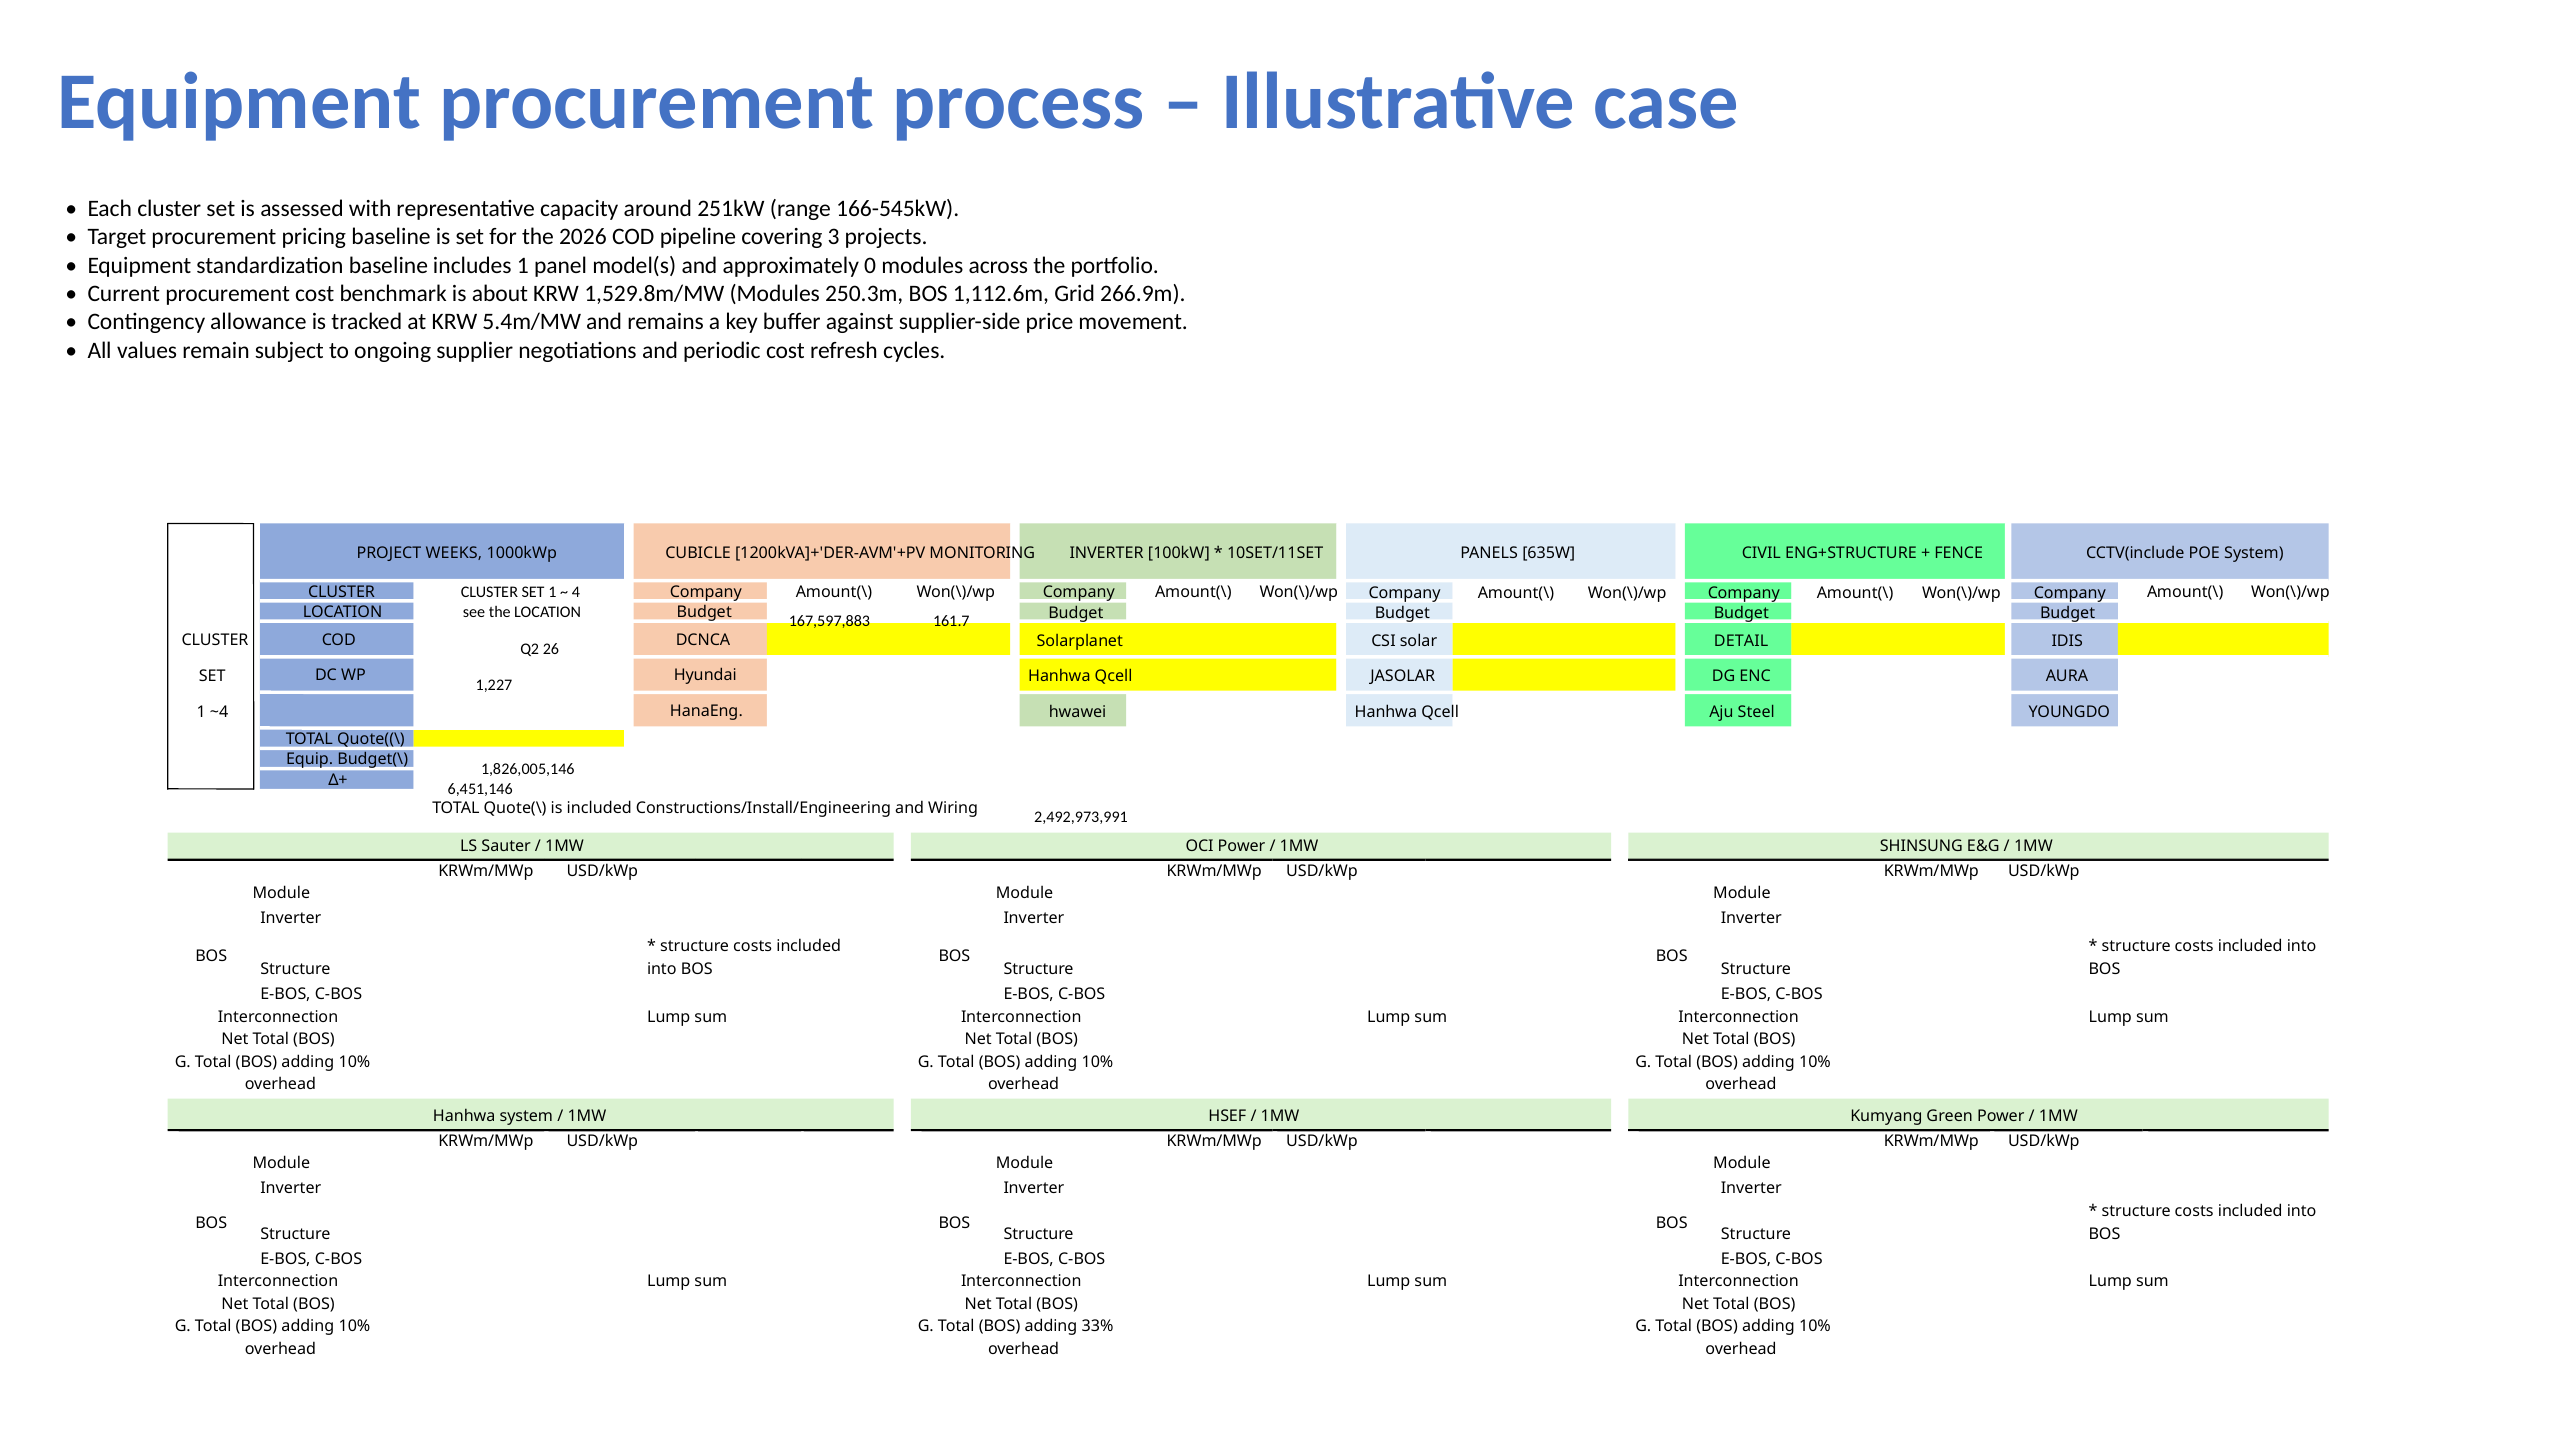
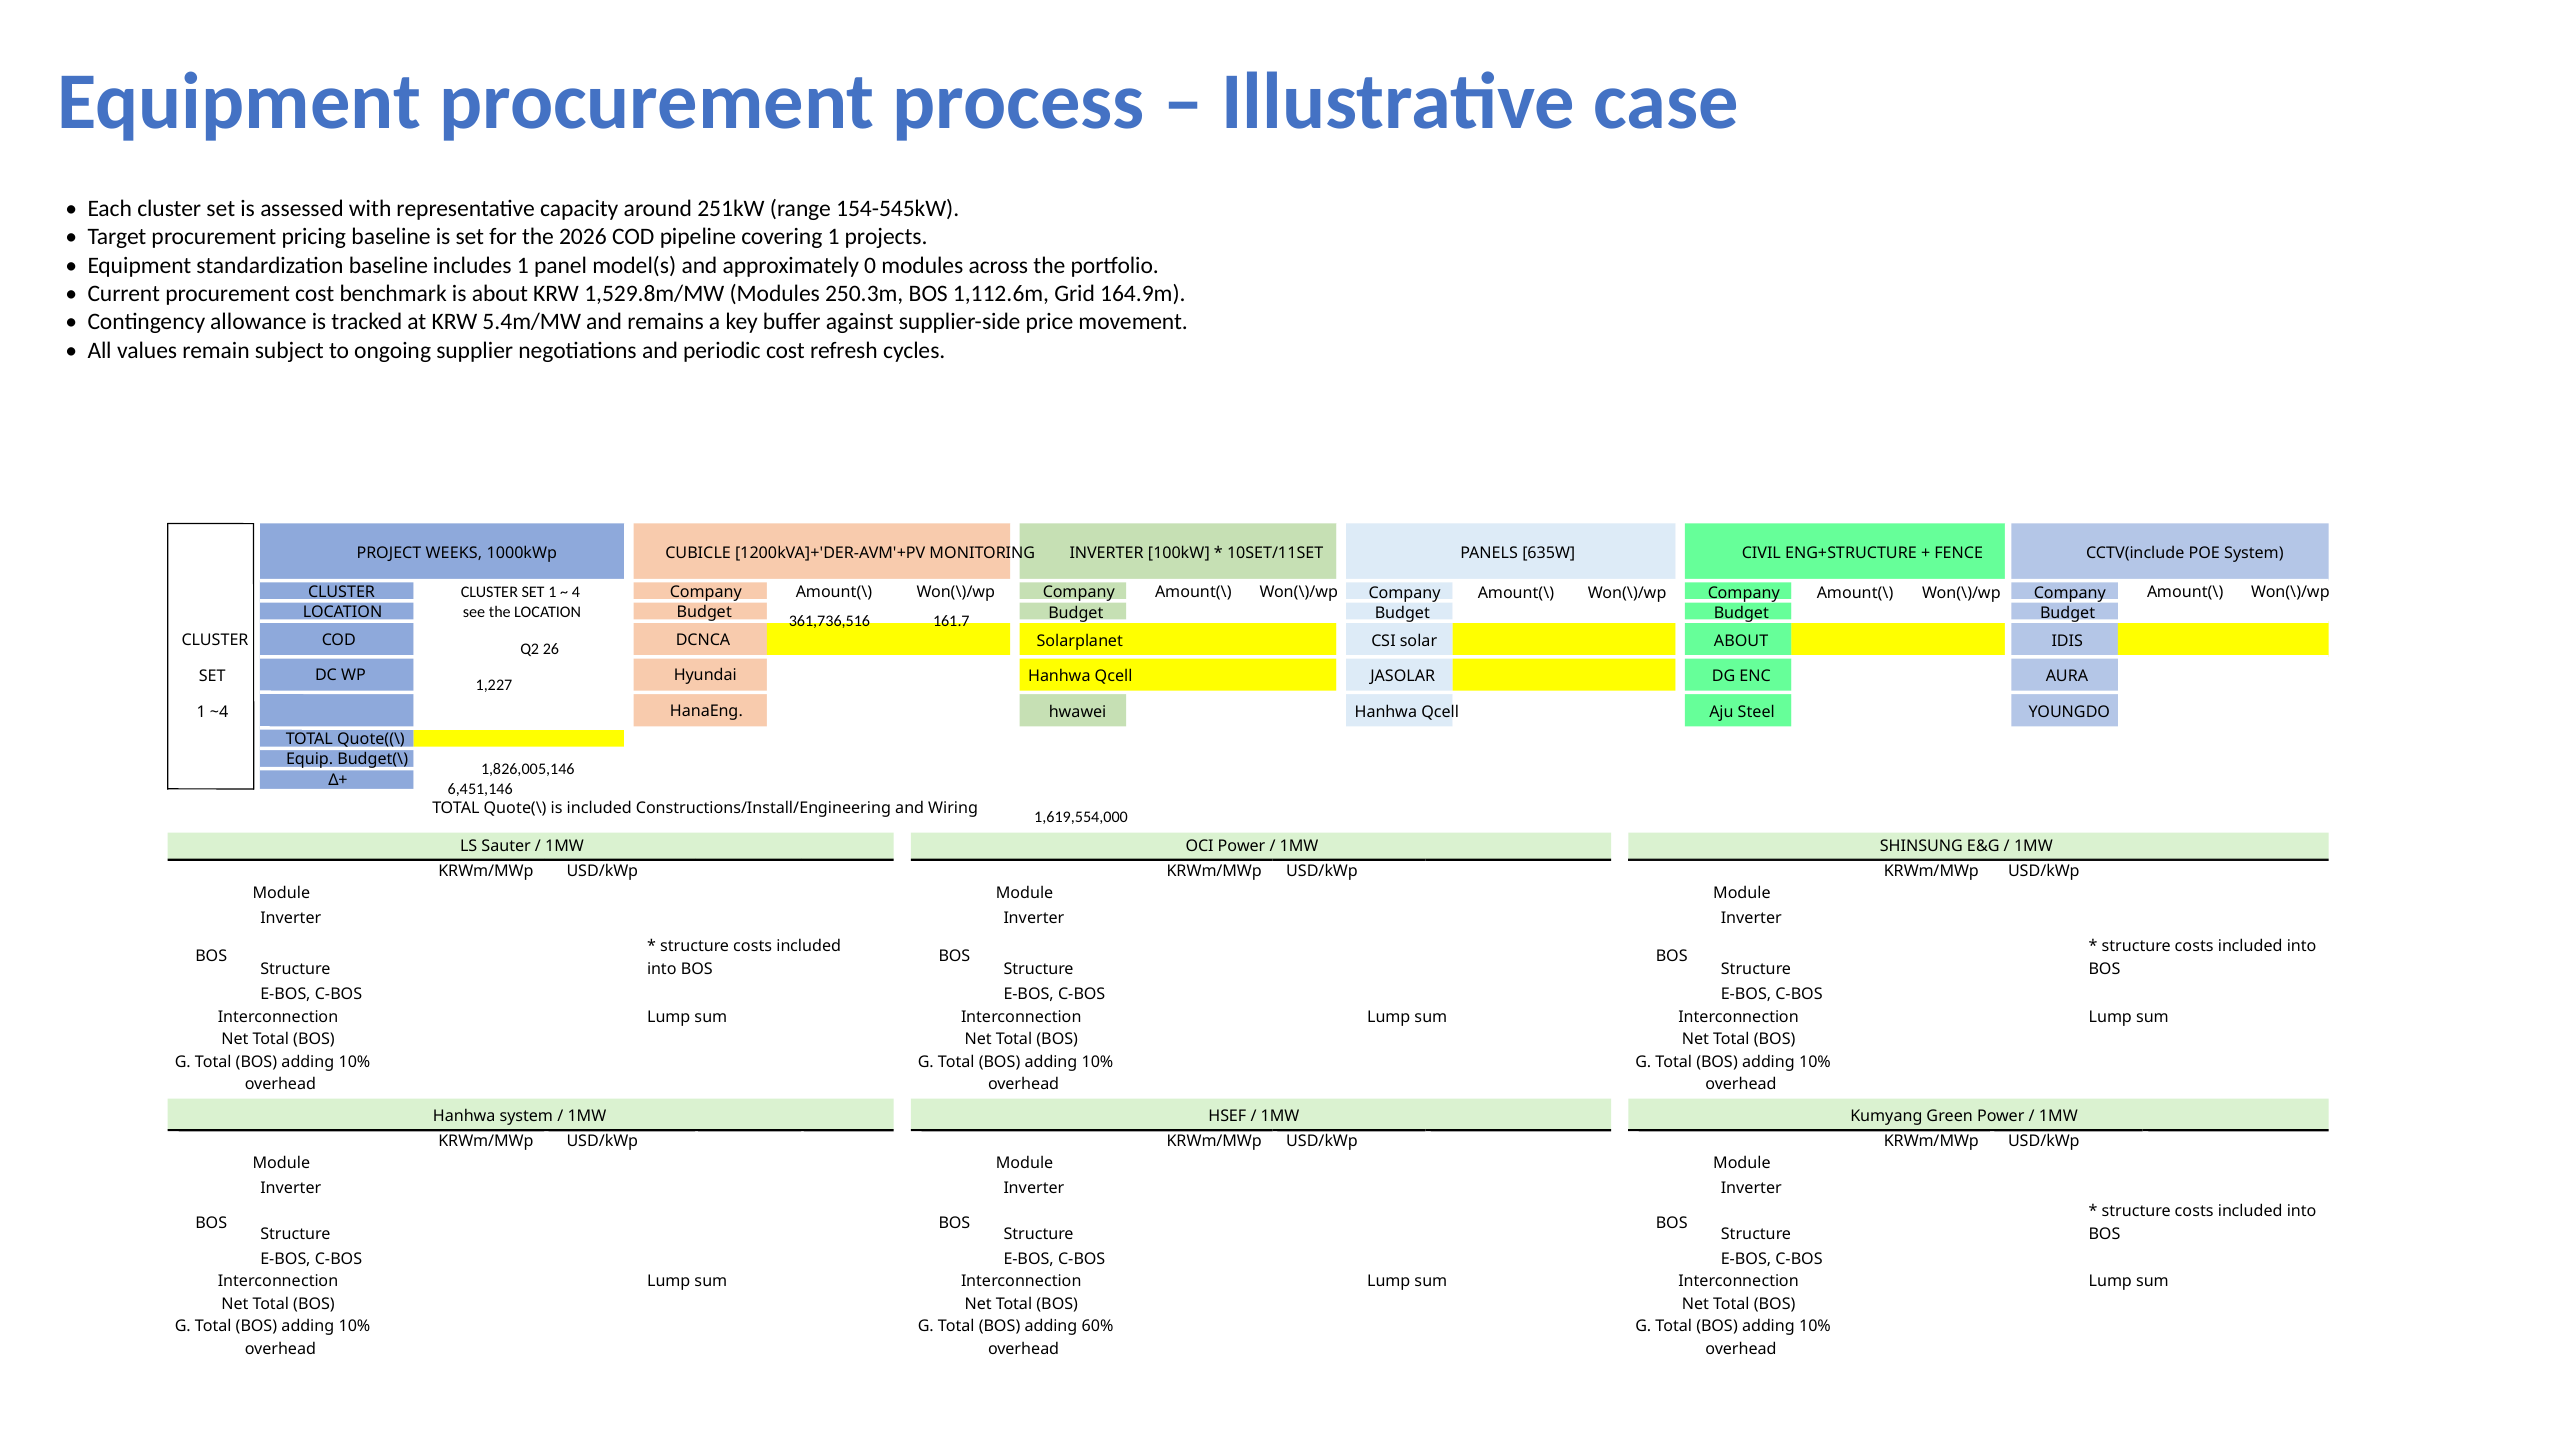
166-545kW: 166-545kW -> 154-545kW
covering 3: 3 -> 1
266.9m: 266.9m -> 164.9m
167,597,883: 167,597,883 -> 361,736,516
DETAIL at (1741, 641): DETAIL -> ABOUT
2,492,973,991: 2,492,973,991 -> 1,619,554,000
33%: 33% -> 60%
